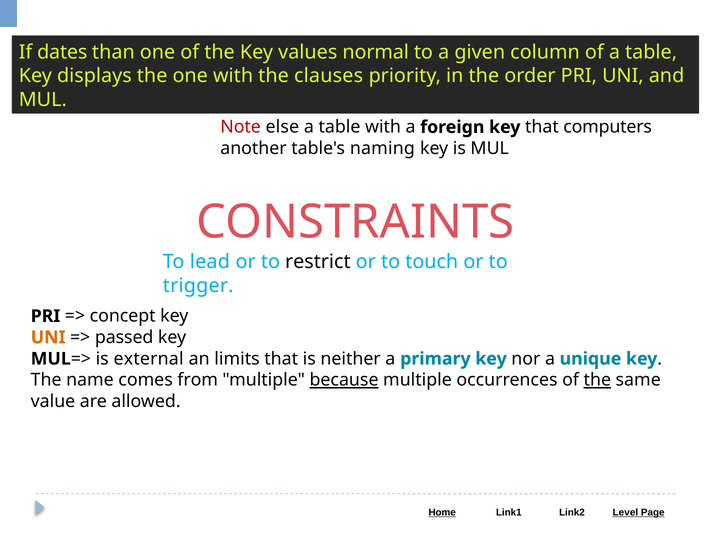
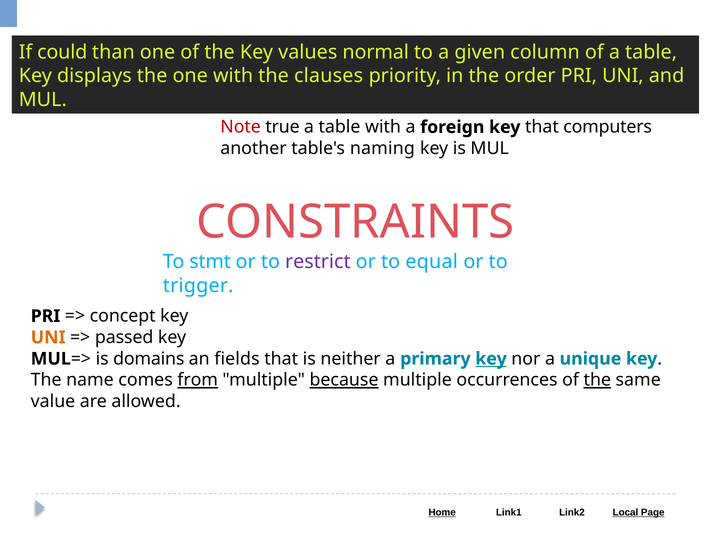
dates: dates -> could
else: else -> true
lead: lead -> stmt
restrict colour: black -> purple
touch: touch -> equal
external: external -> domains
limits: limits -> fields
key at (491, 359) underline: none -> present
from underline: none -> present
Level: Level -> Local
